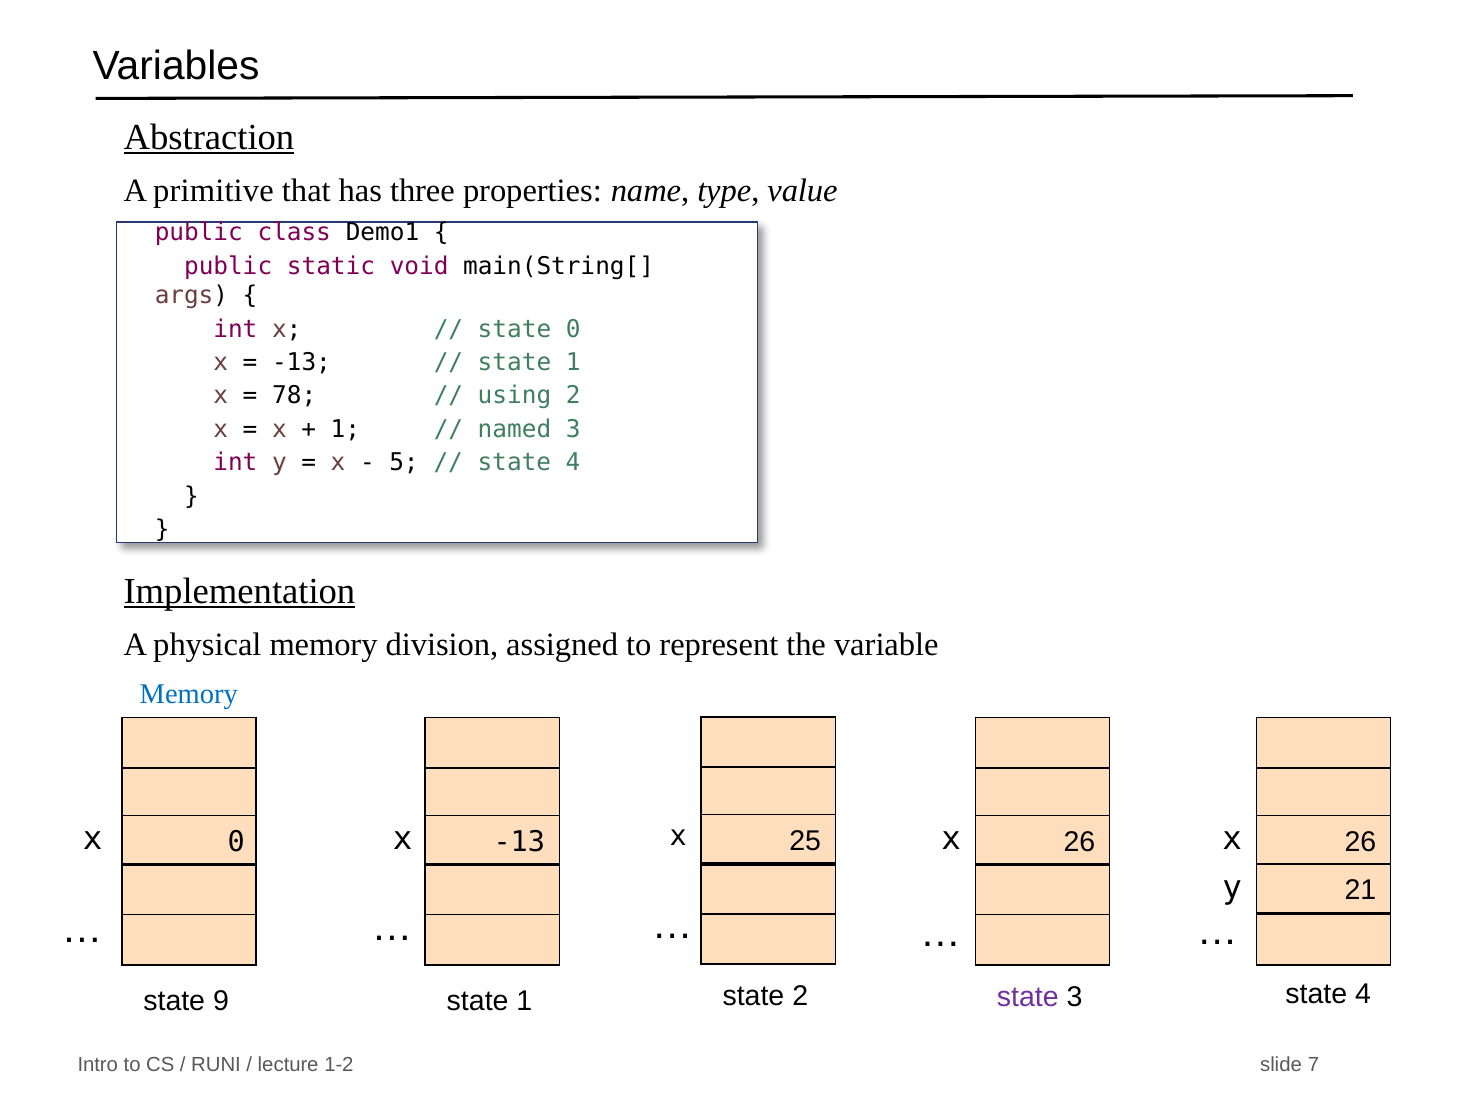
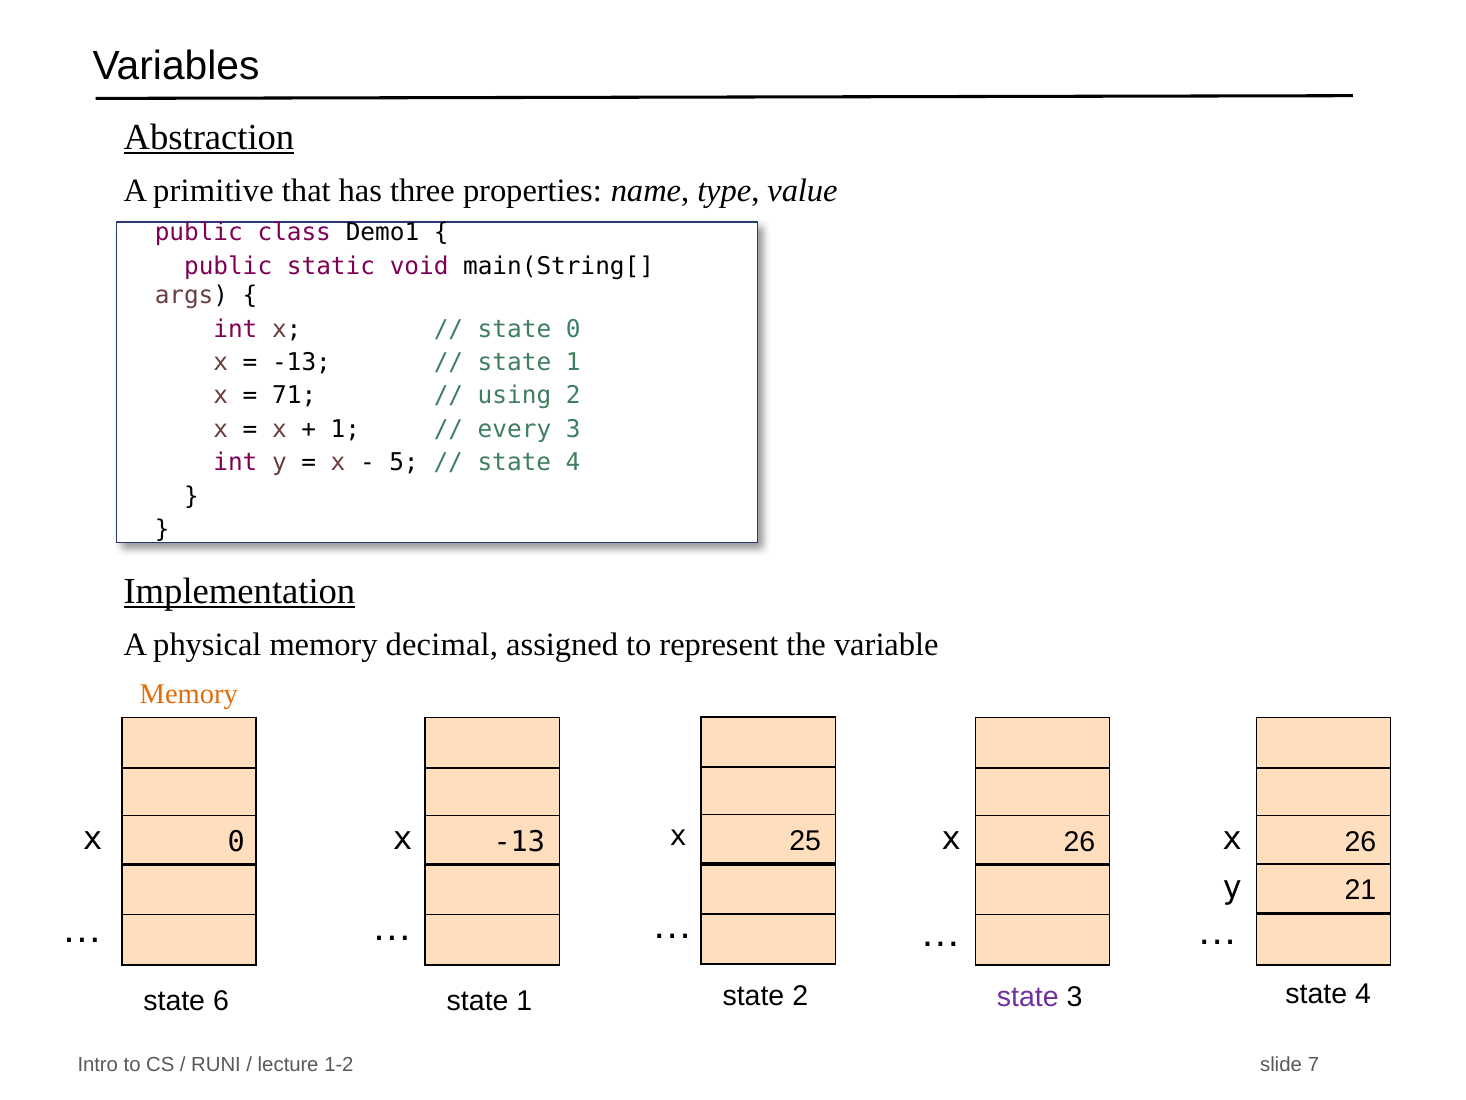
78: 78 -> 71
named: named -> every
division: division -> decimal
Memory at (189, 694) colour: blue -> orange
9: 9 -> 6
